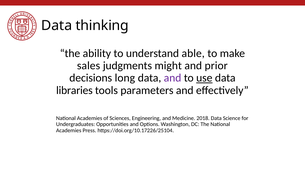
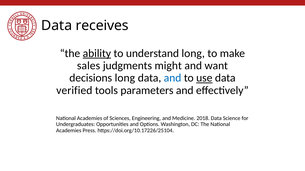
thinking: thinking -> receives
ability underline: none -> present
understand able: able -> long
prior: prior -> want
and at (173, 78) colour: purple -> blue
libraries: libraries -> verified
